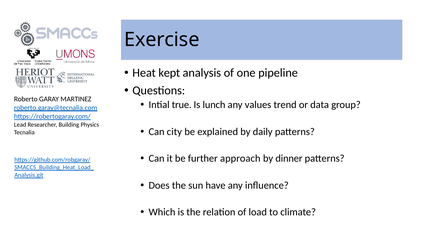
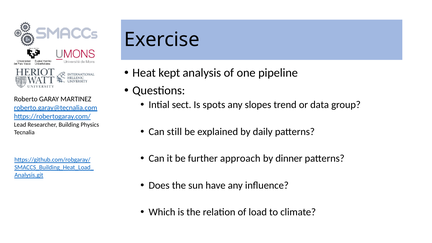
true: true -> sect
lunch: lunch -> spots
values: values -> slopes
city: city -> still
